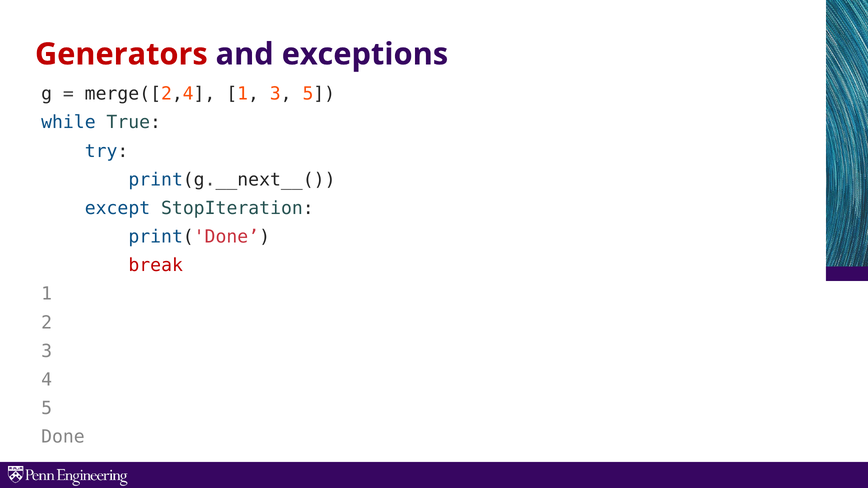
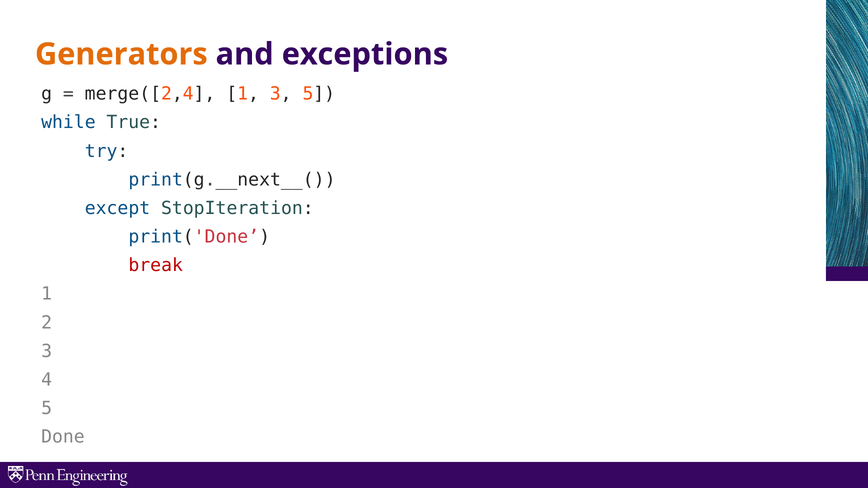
Generators colour: red -> orange
